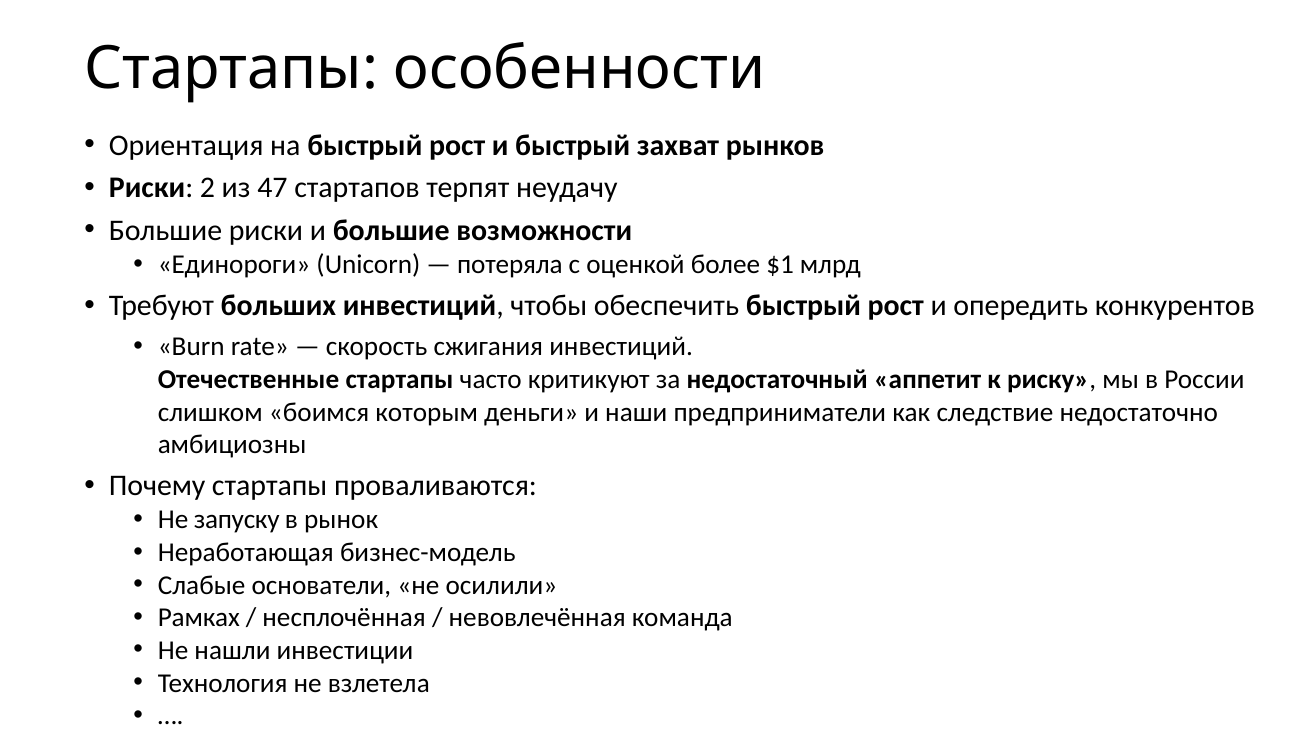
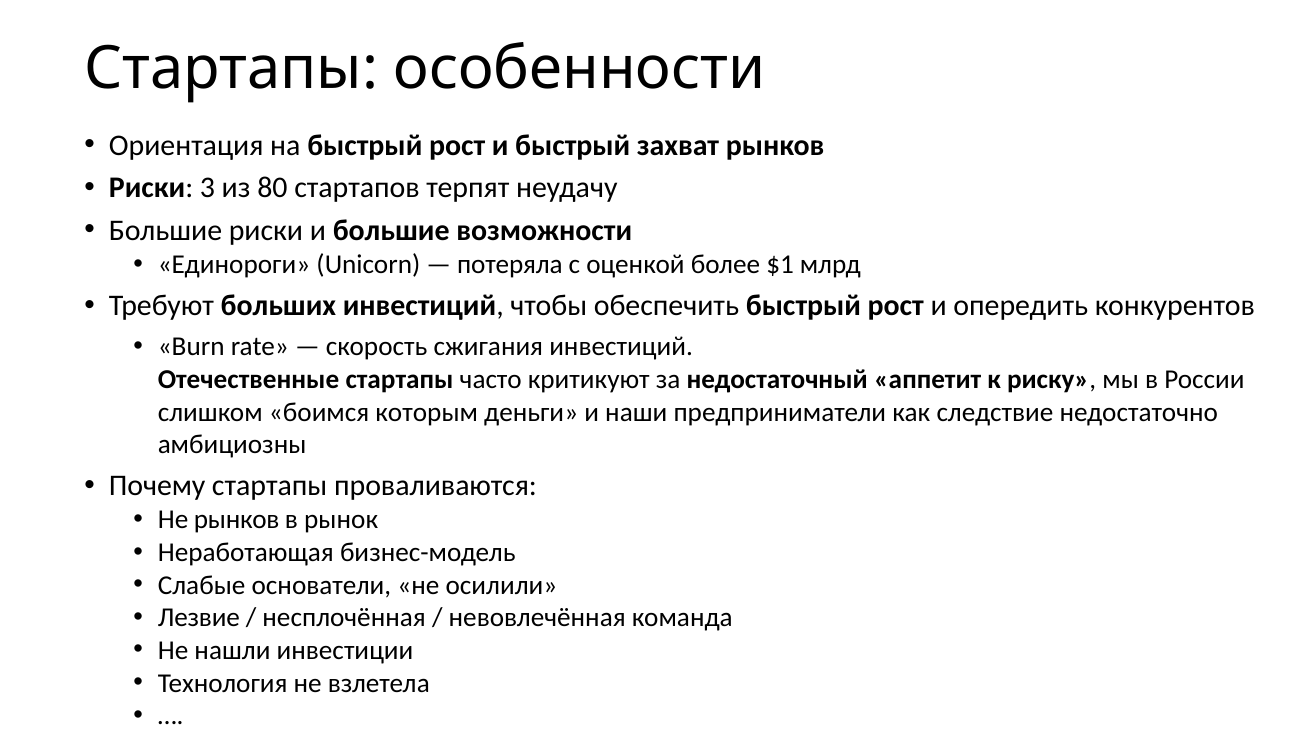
2: 2 -> 3
47: 47 -> 80
Не запуску: запуску -> рынков
Рамках: Рамках -> Лезвие
